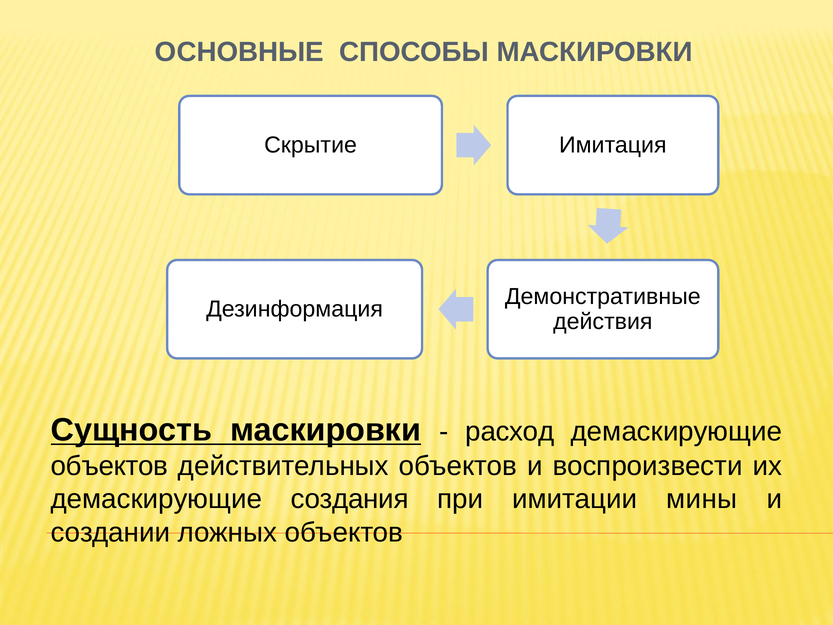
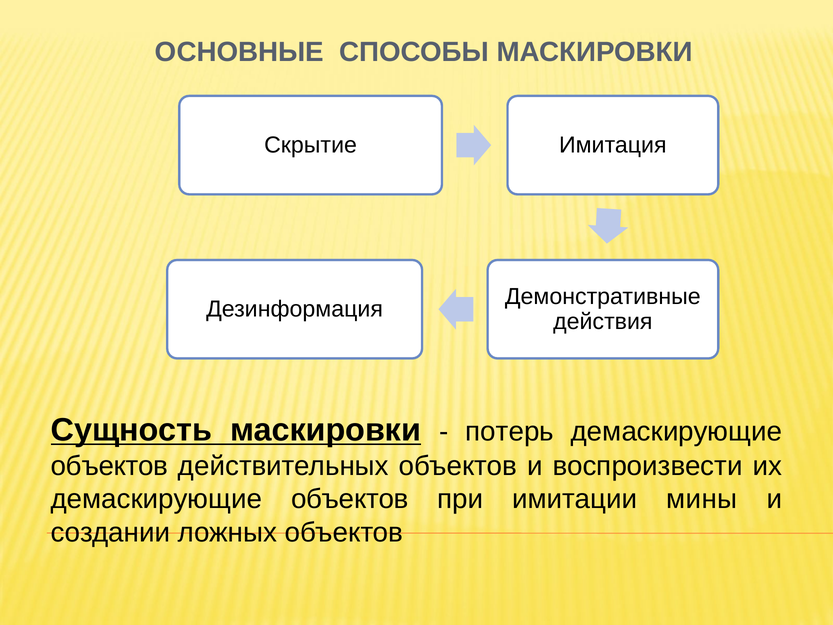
расход: расход -> потерь
создания at (350, 499): создания -> объектов
